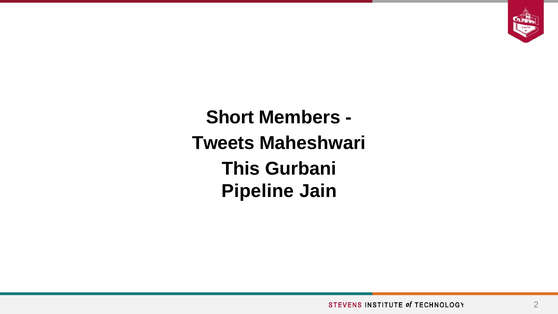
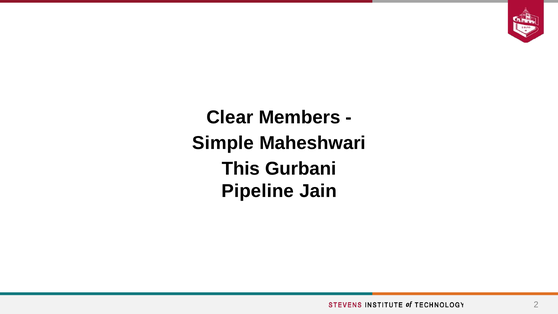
Short: Short -> Clear
Tweets: Tweets -> Simple
